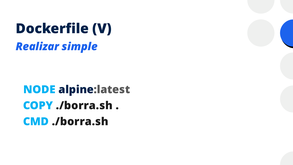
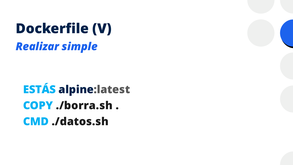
NODE: NODE -> ESTÁS
CMD ./borra.sh: ./borra.sh -> ./datos.sh
